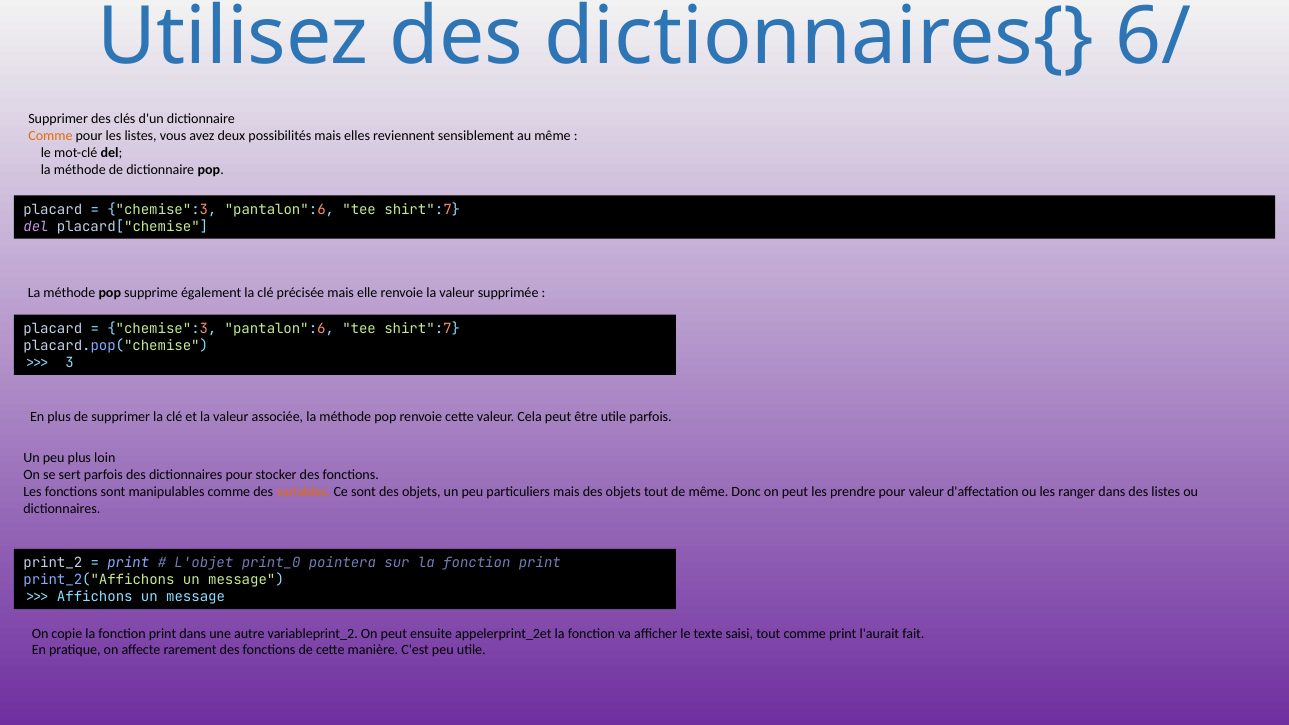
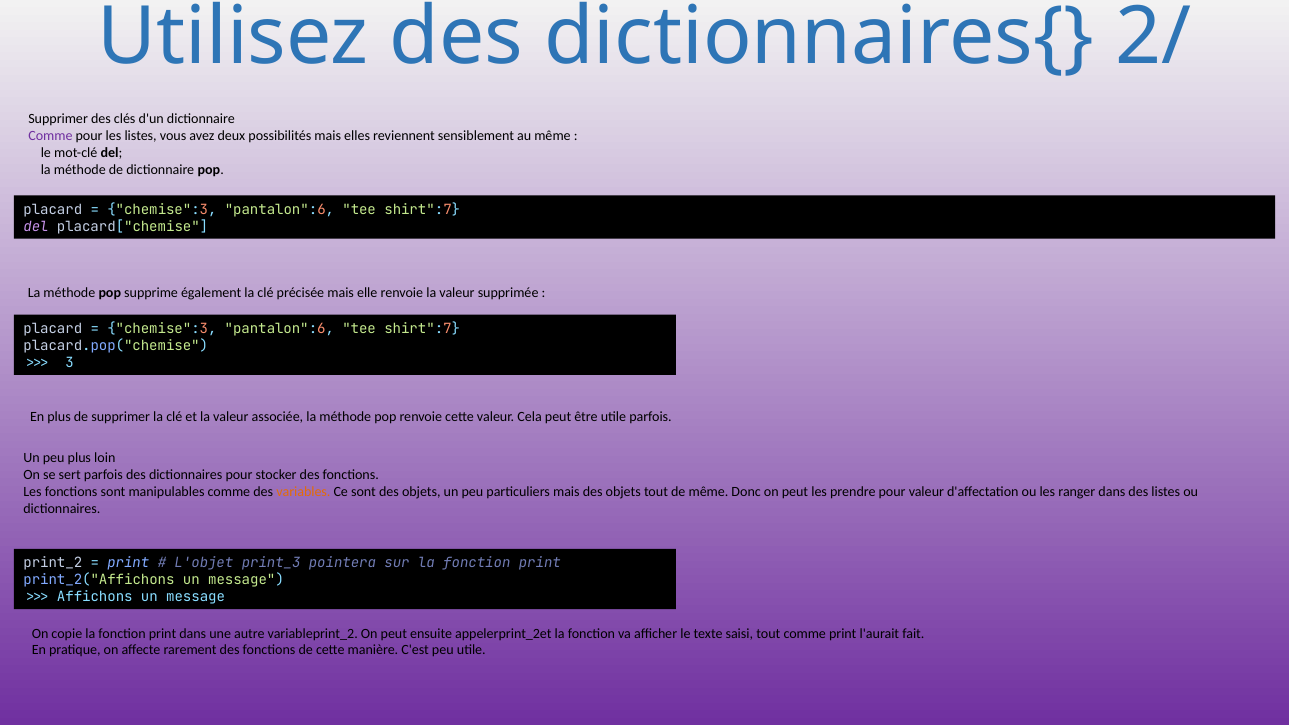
6/: 6/ -> 2/
Comme at (50, 136) colour: orange -> purple
print_0: print_0 -> print_3
